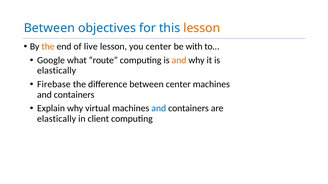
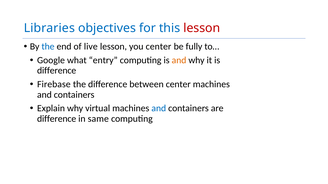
Between at (49, 28): Between -> Libraries
lesson at (202, 28) colour: orange -> red
the at (48, 47) colour: orange -> blue
with: with -> fully
route: route -> entry
elastically at (57, 71): elastically -> difference
elastically at (57, 119): elastically -> difference
client: client -> same
